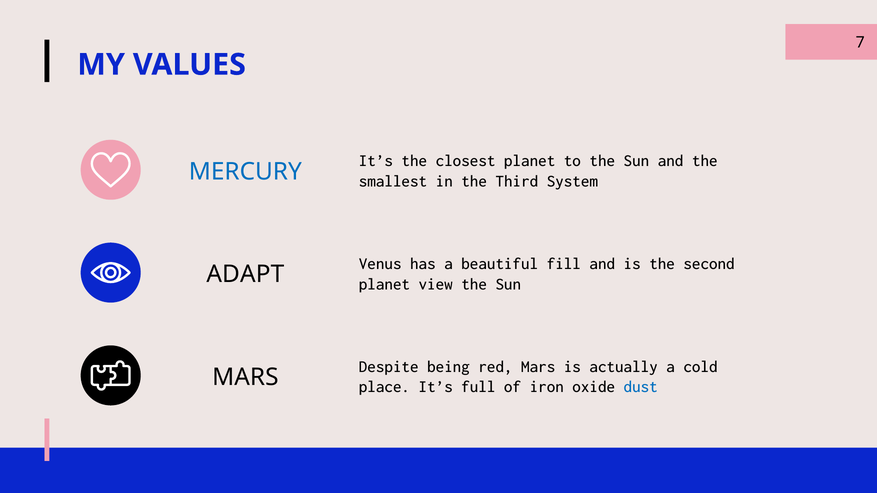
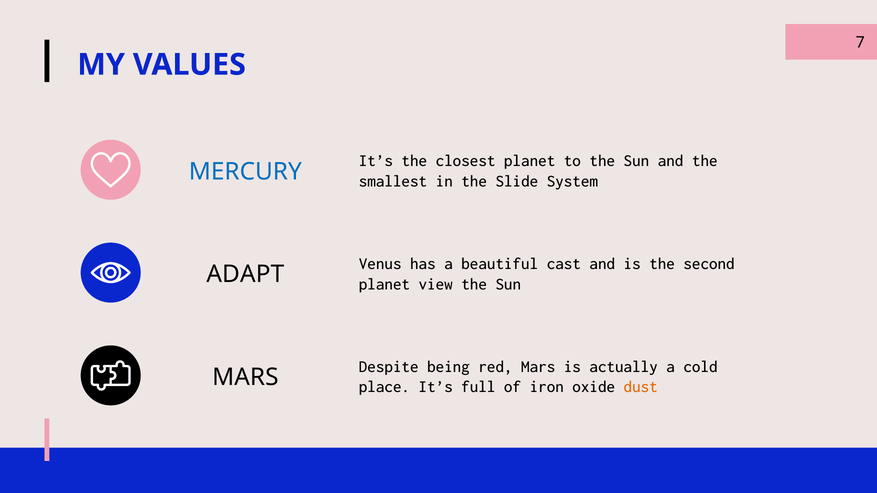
Third: Third -> Slide
fill: fill -> cast
dust colour: blue -> orange
